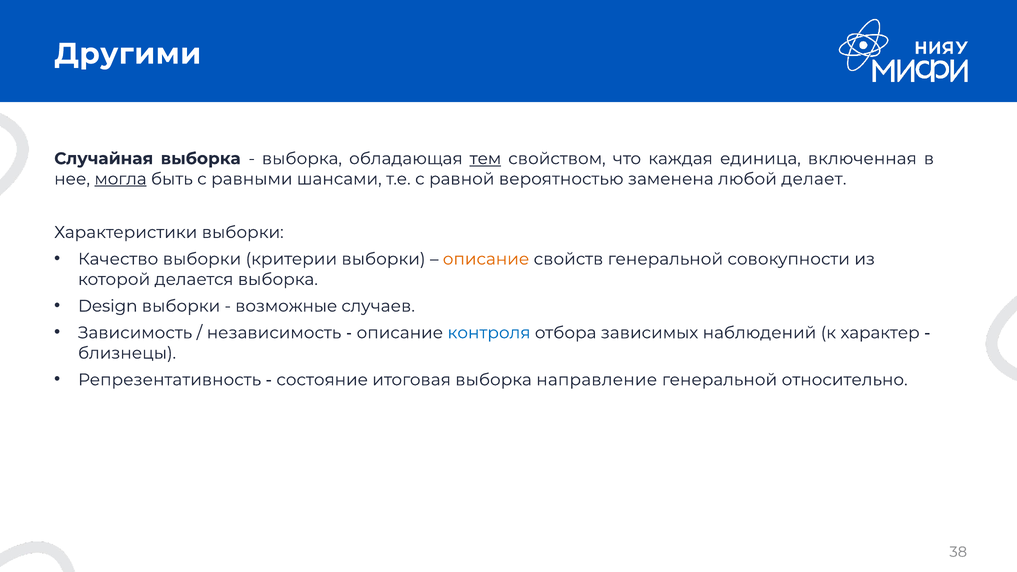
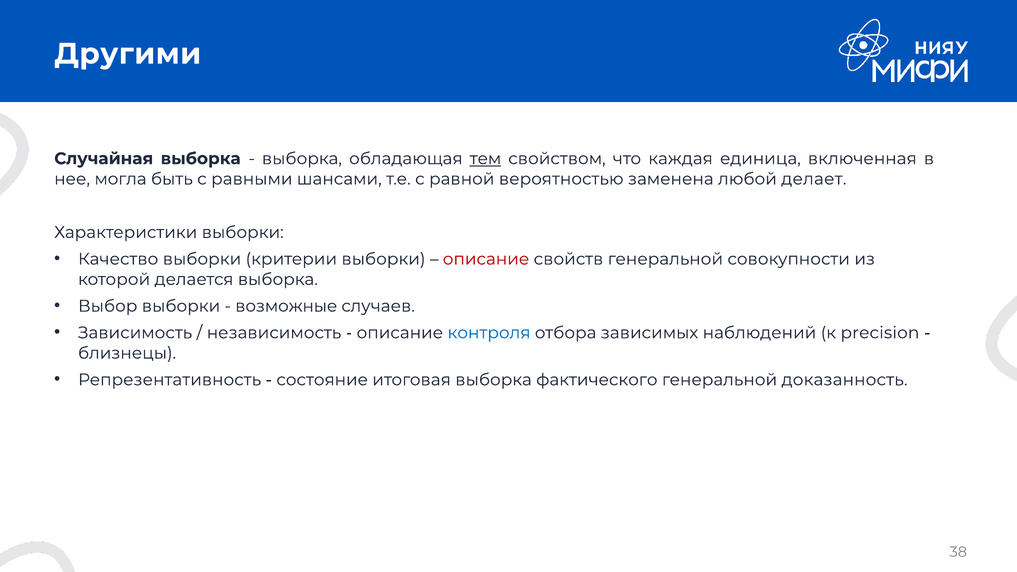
могла underline: present -> none
описание at (486, 259) colour: orange -> red
Design: Design -> Выбор
характер: характер -> precision
направление: направление -> фактического
относительно: относительно -> доказанность
